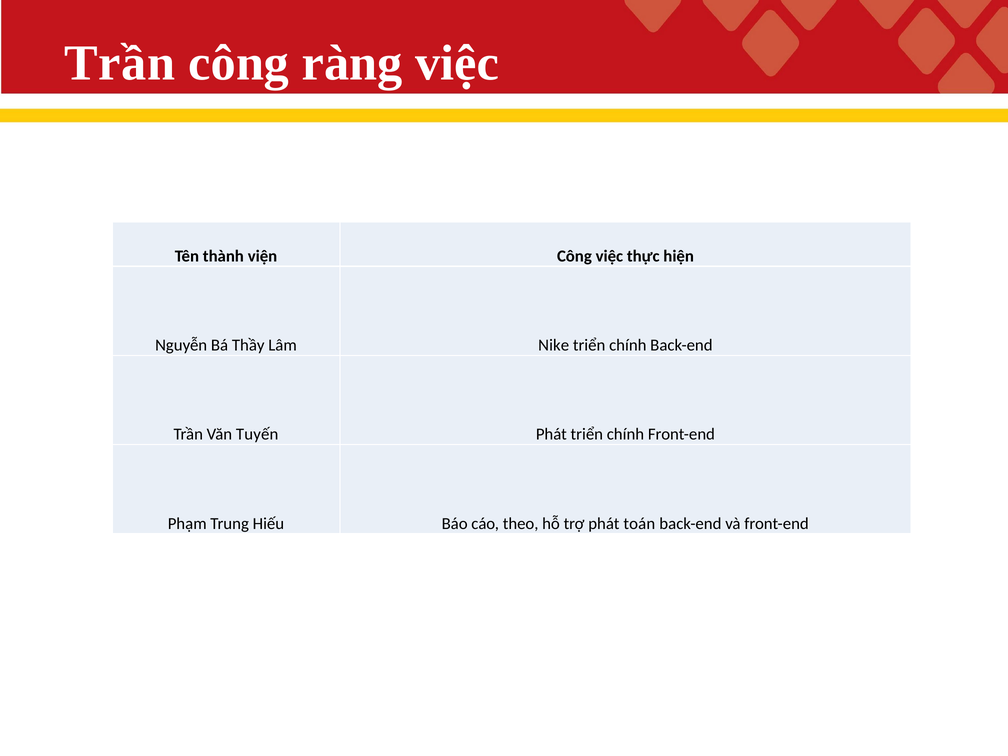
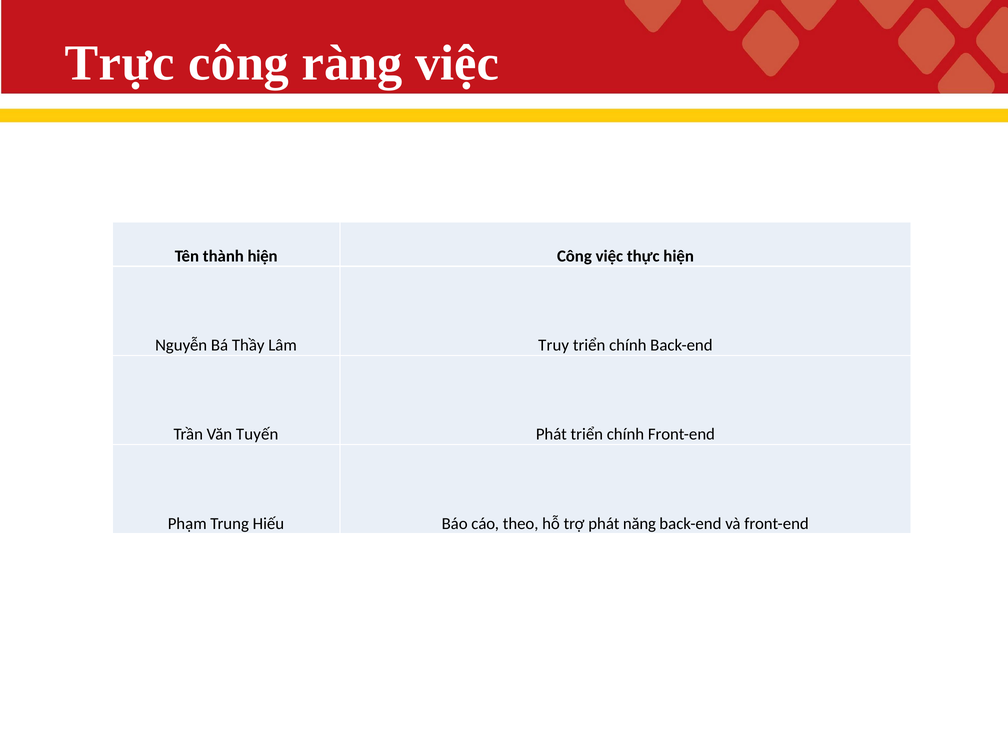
Trần at (120, 63): Trần -> Trực
thành viện: viện -> hiện
Nike: Nike -> Truy
toán: toán -> năng
